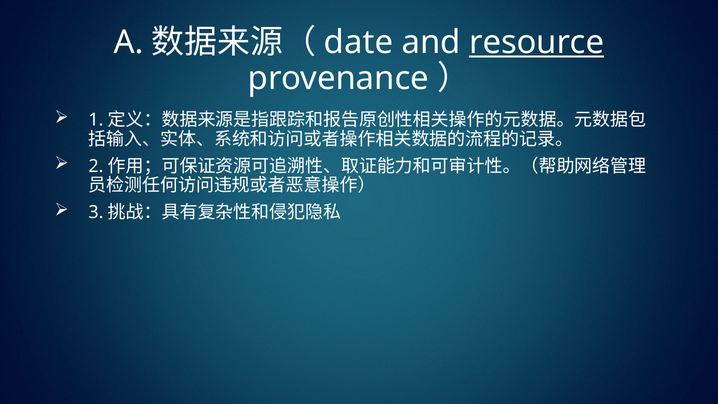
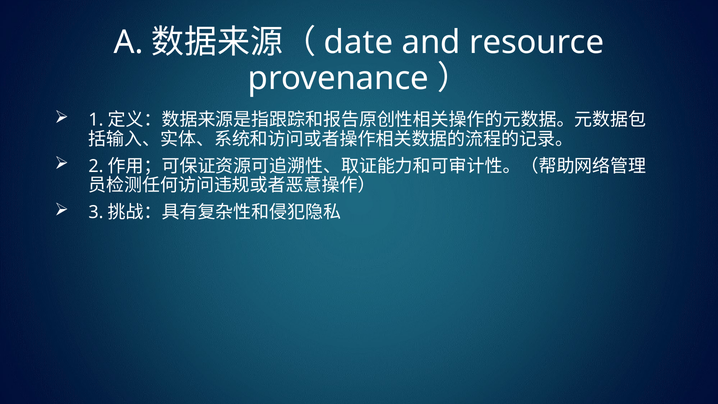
resource underline: present -> none
